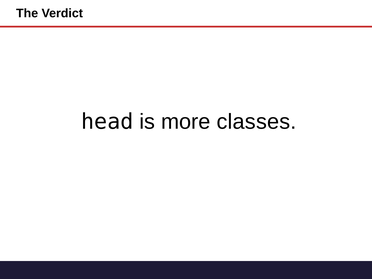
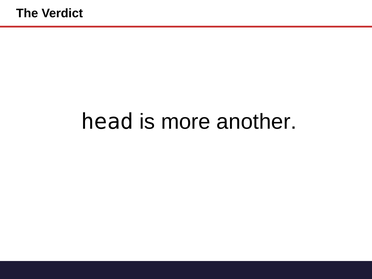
classes: classes -> another
